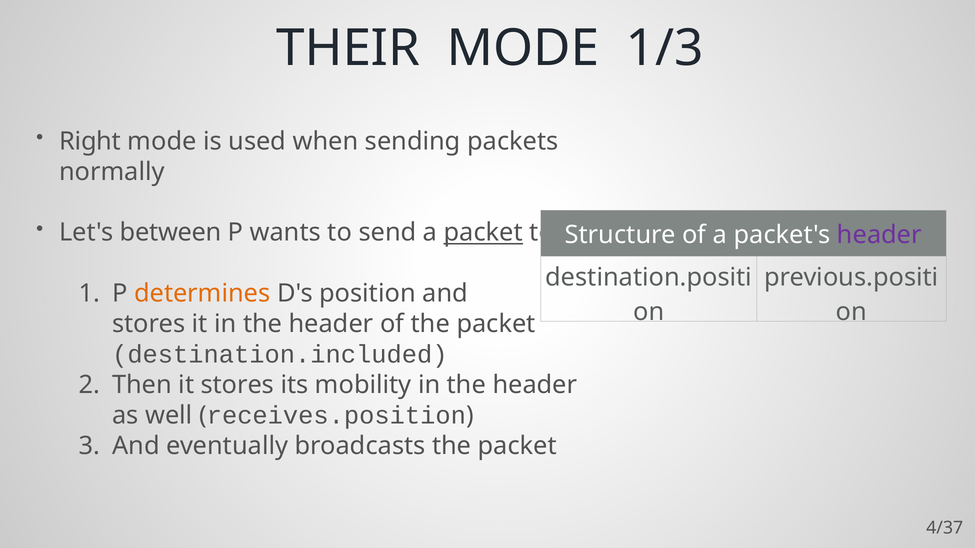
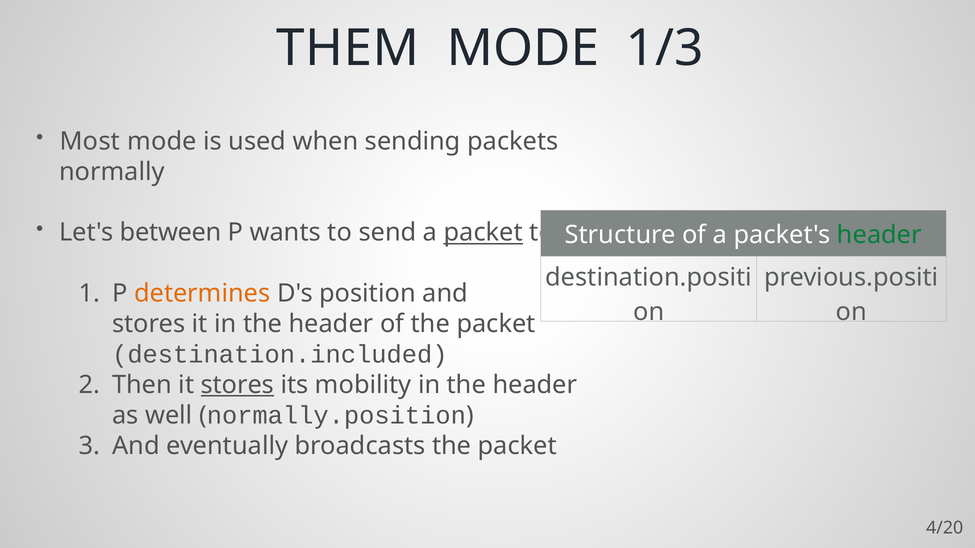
THEIR: THEIR -> THEM
Right: Right -> Most
header at (879, 235) colour: purple -> green
stores at (237, 385) underline: none -> present
receives.position: receives.position -> normally.position
4/37: 4/37 -> 4/20
